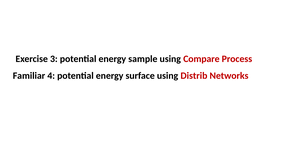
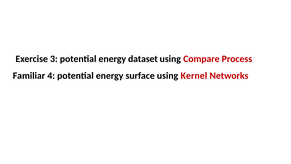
sample: sample -> dataset
Distrib: Distrib -> Kernel
